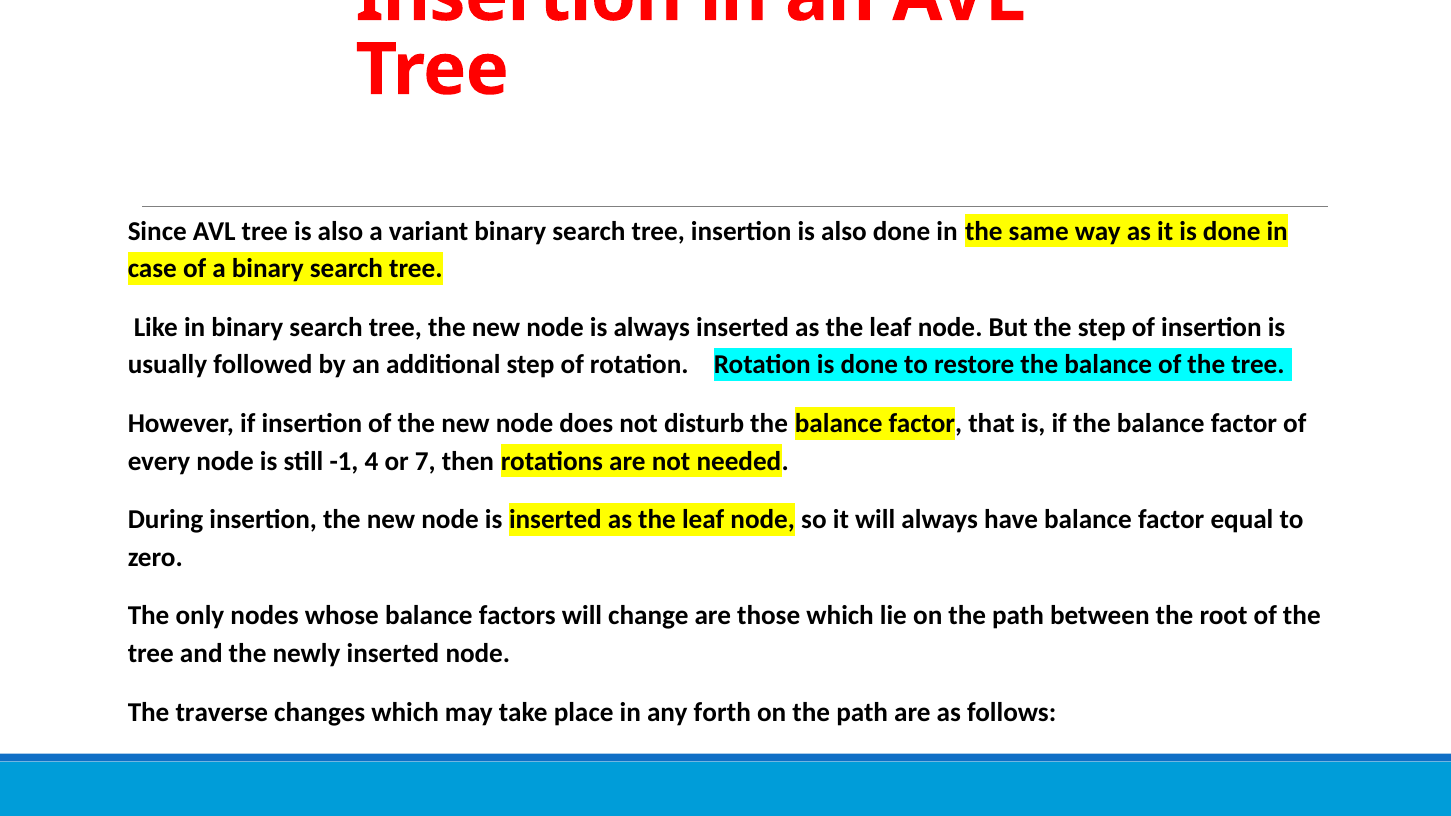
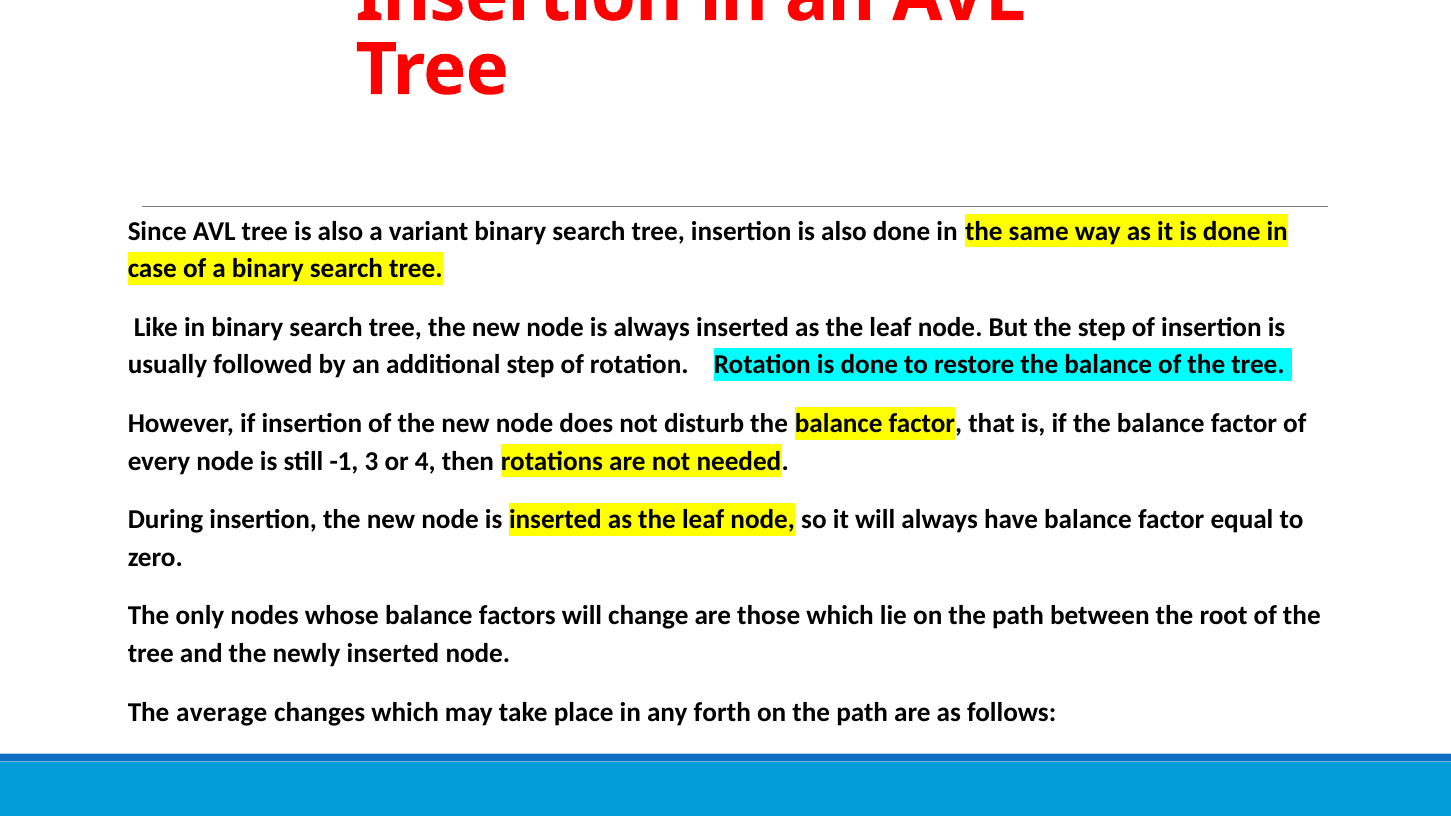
4: 4 -> 3
7: 7 -> 4
traverse: traverse -> average
